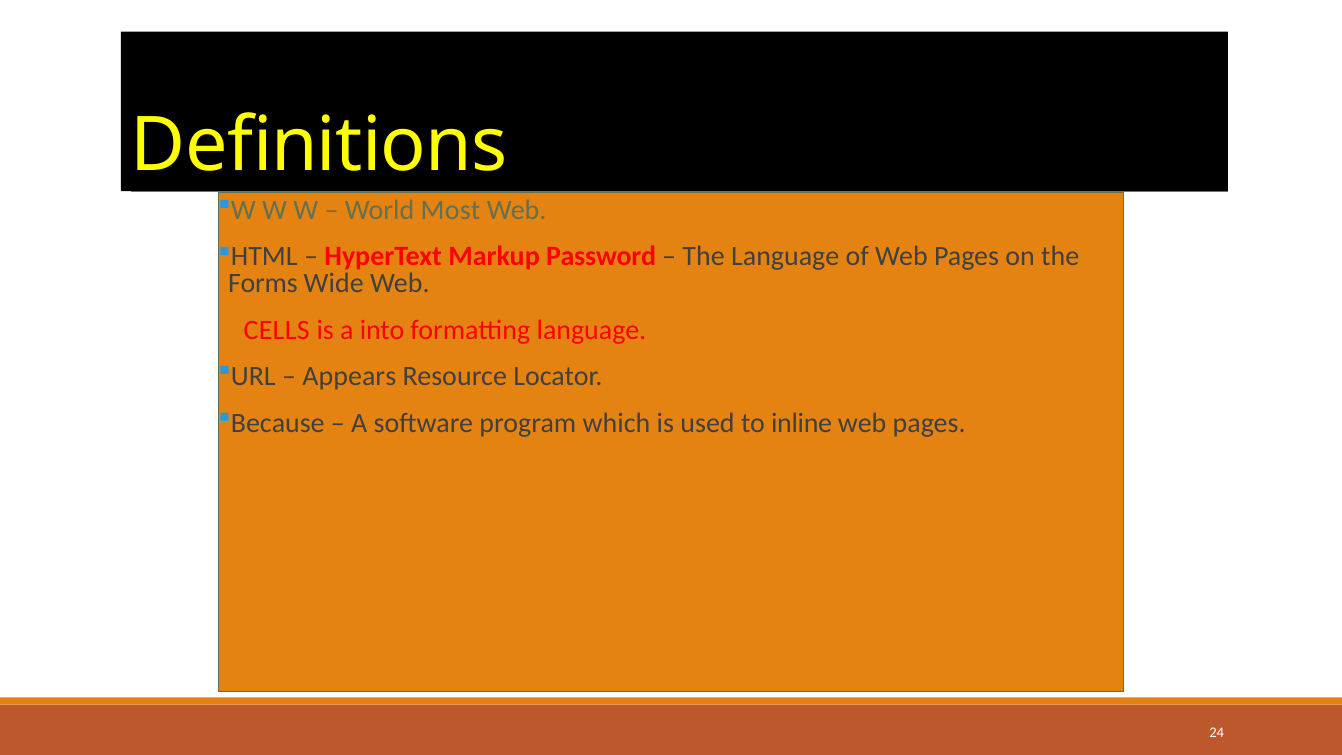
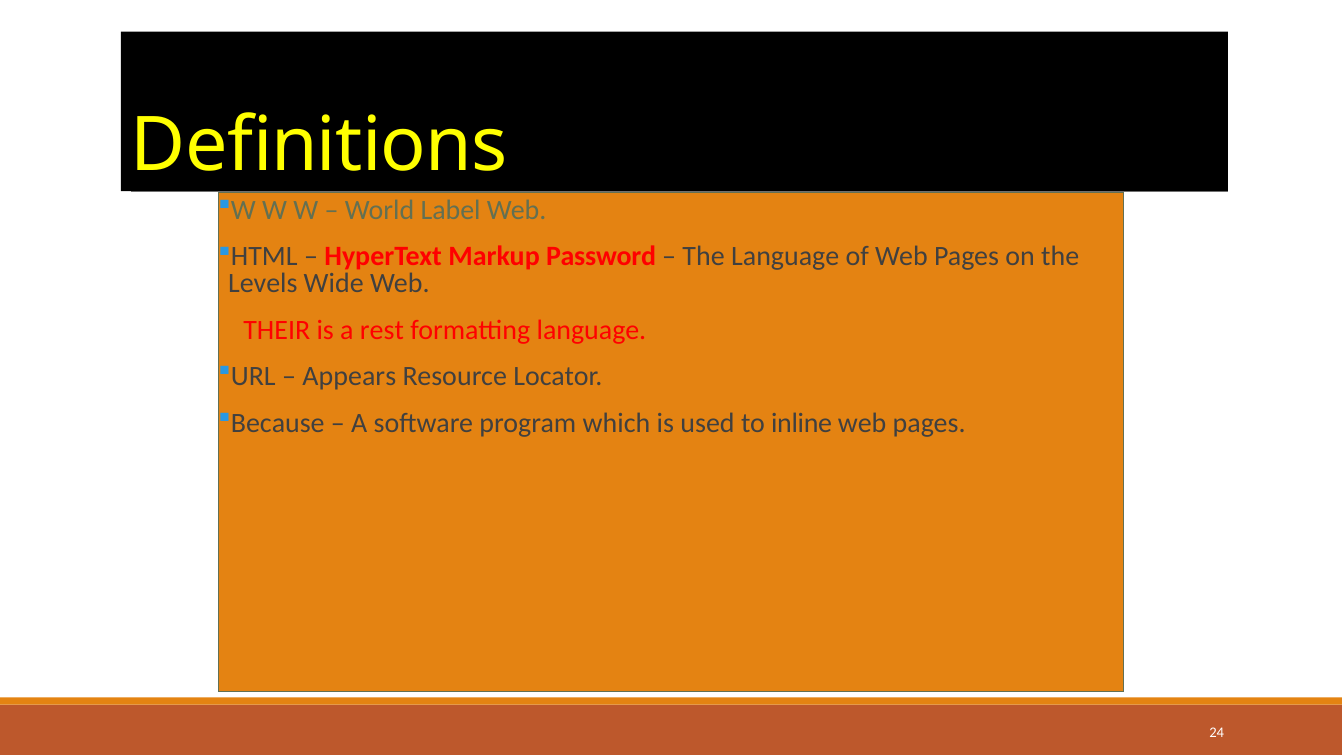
Most: Most -> Label
Forms: Forms -> Levels
CELLS: CELLS -> THEIR
into: into -> rest
